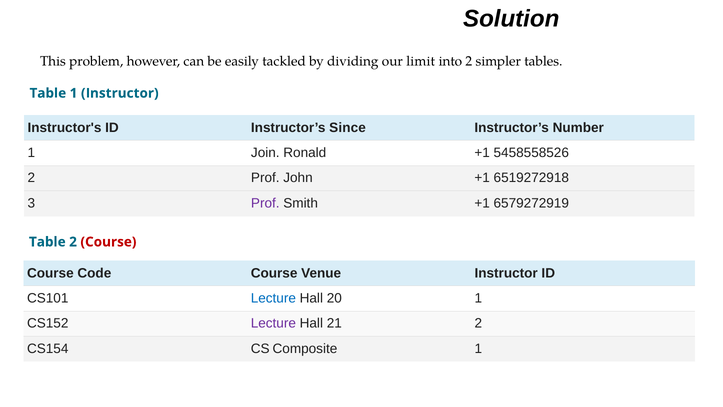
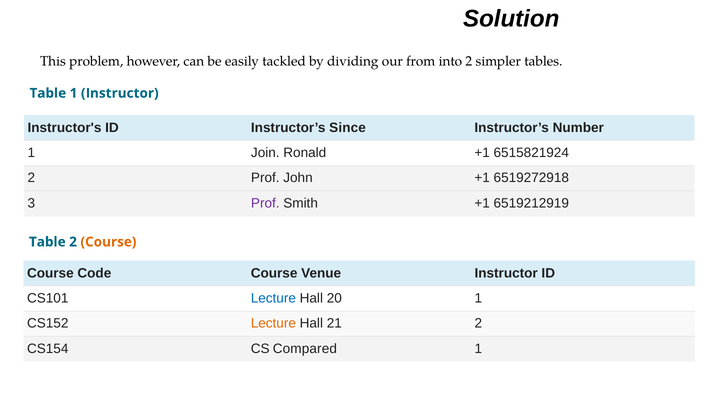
limit: limit -> from
5458558526: 5458558526 -> 6515821924
6579272919: 6579272919 -> 6519212919
Course at (108, 242) colour: red -> orange
Lecture at (273, 323) colour: purple -> orange
Composite: Composite -> Compared
